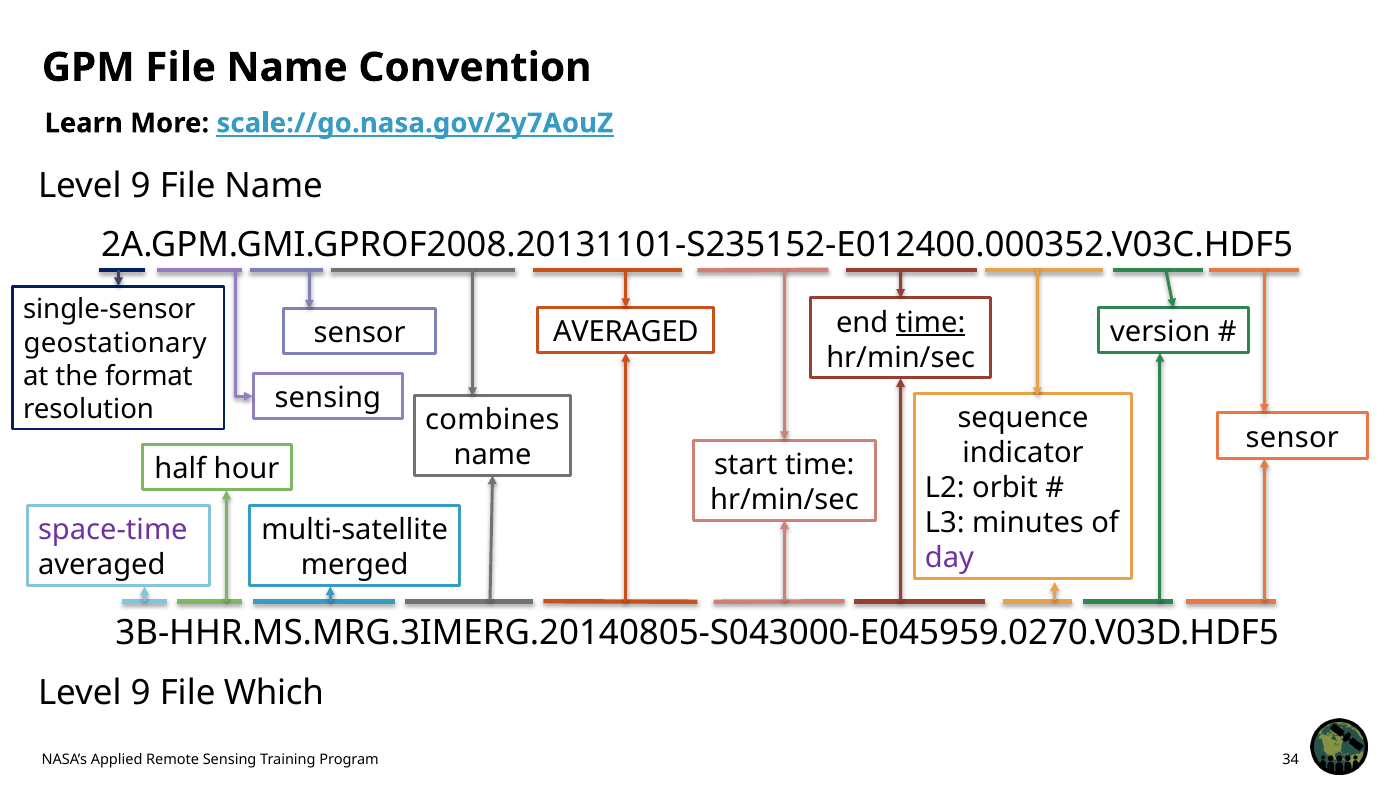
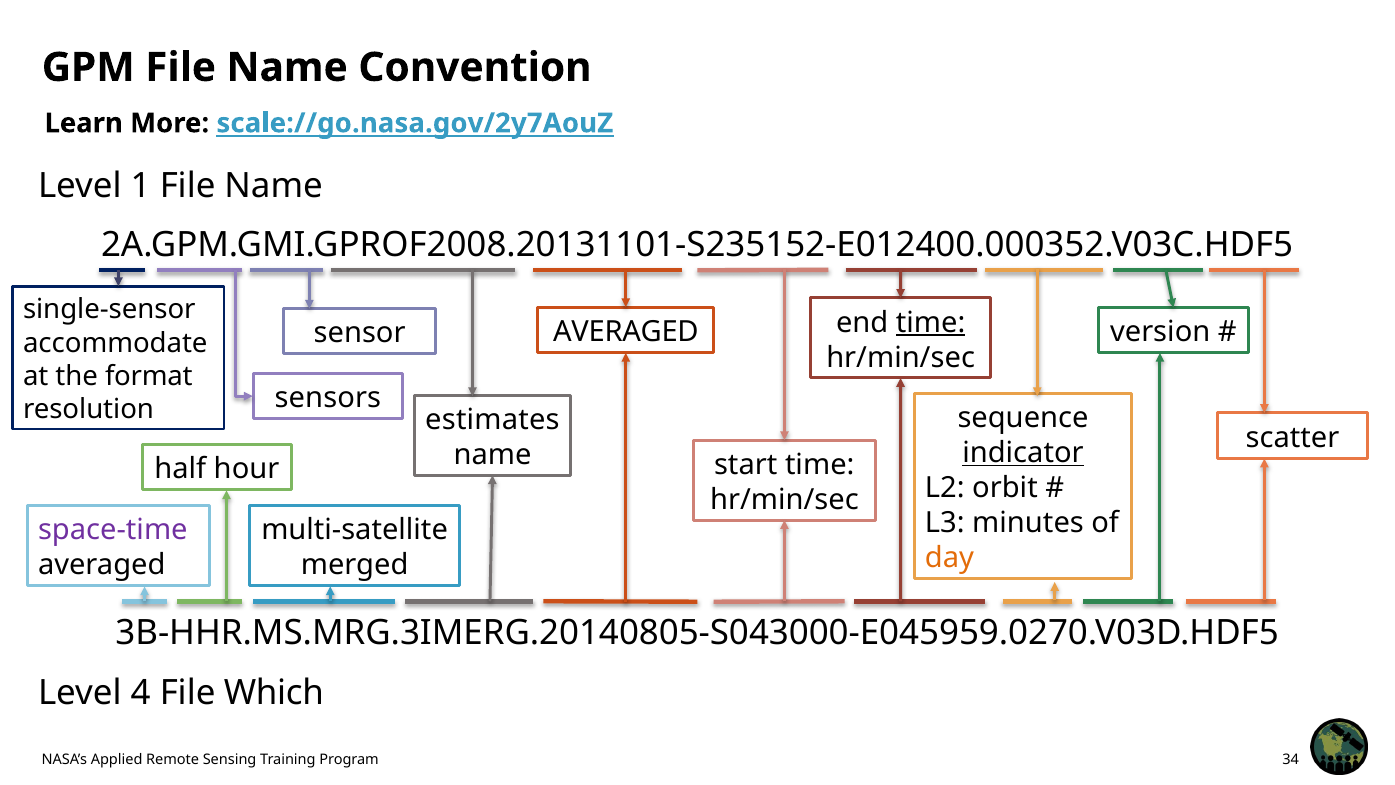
9 at (141, 185): 9 -> 1
geostationary: geostationary -> accommodate
sensing at (328, 398): sensing -> sensors
combines: combines -> estimates
sensor at (1292, 437): sensor -> scatter
indicator underline: none -> present
day colour: purple -> orange
9 at (141, 693): 9 -> 4
